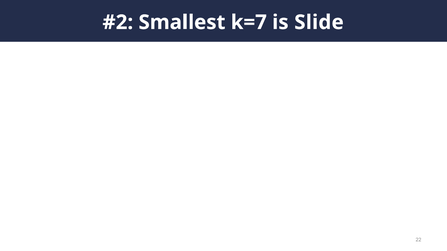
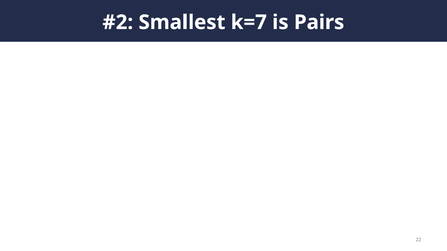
Slide: Slide -> Pairs
